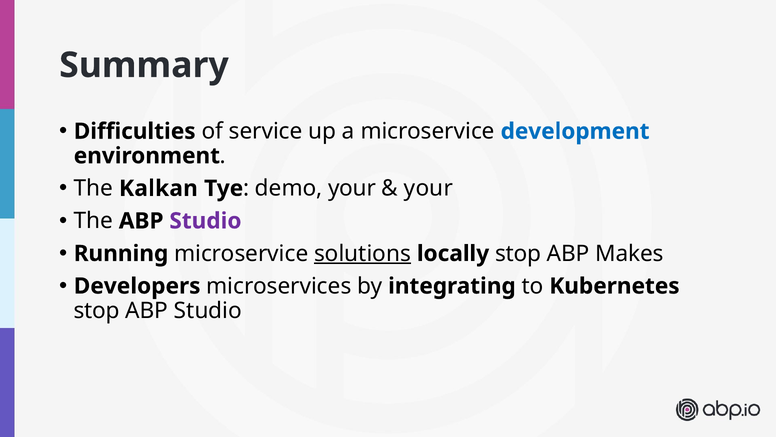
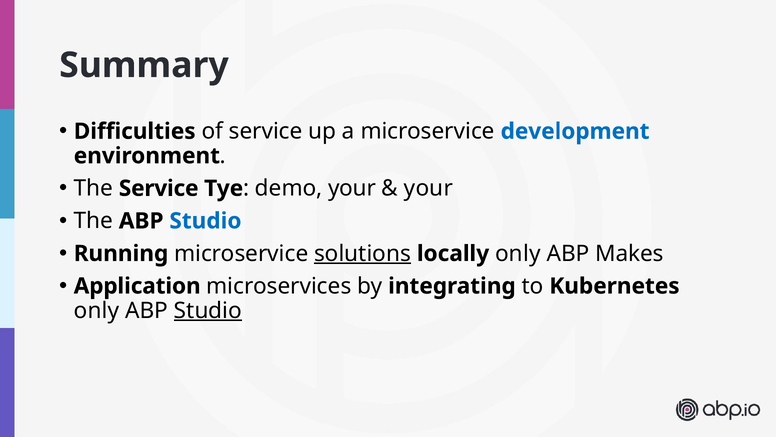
The Kalkan: Kalkan -> Service
Studio at (205, 221) colour: purple -> blue
locally stop: stop -> only
Developers: Developers -> Application
stop at (97, 310): stop -> only
Studio at (208, 310) underline: none -> present
